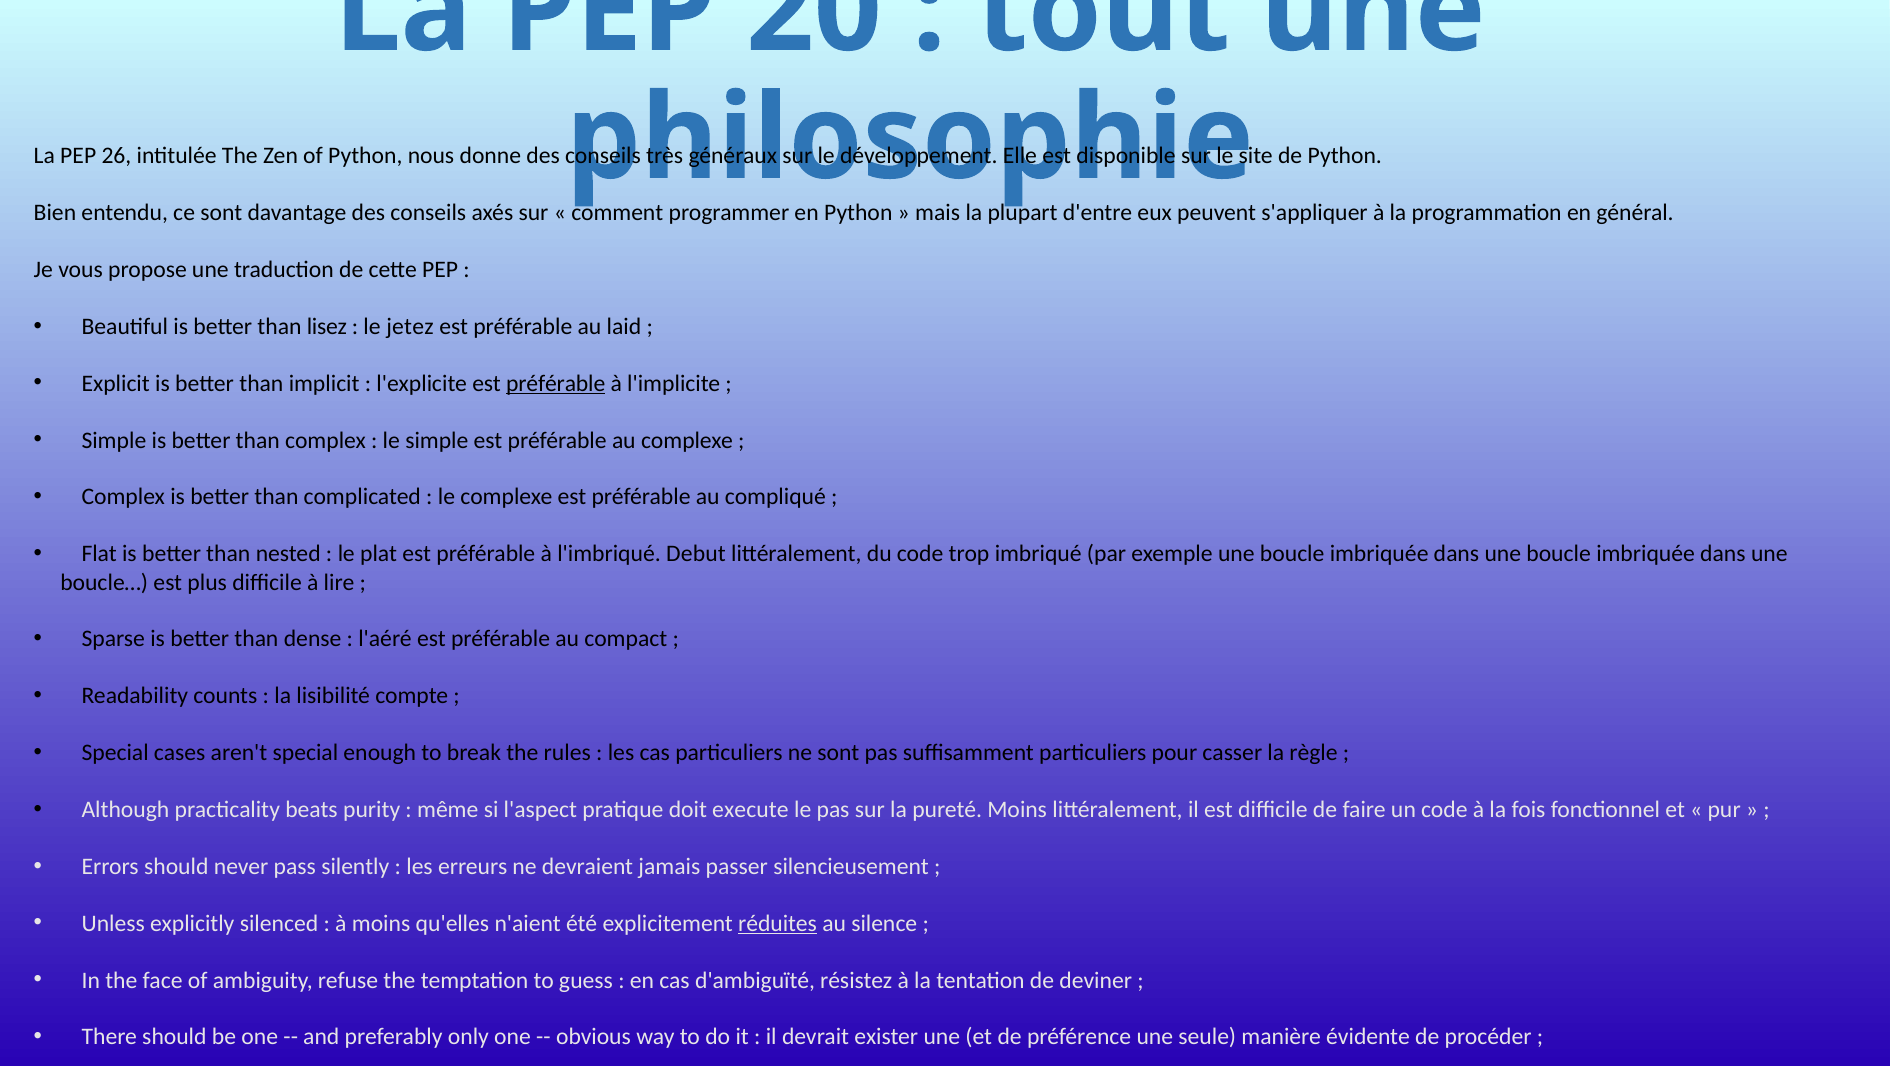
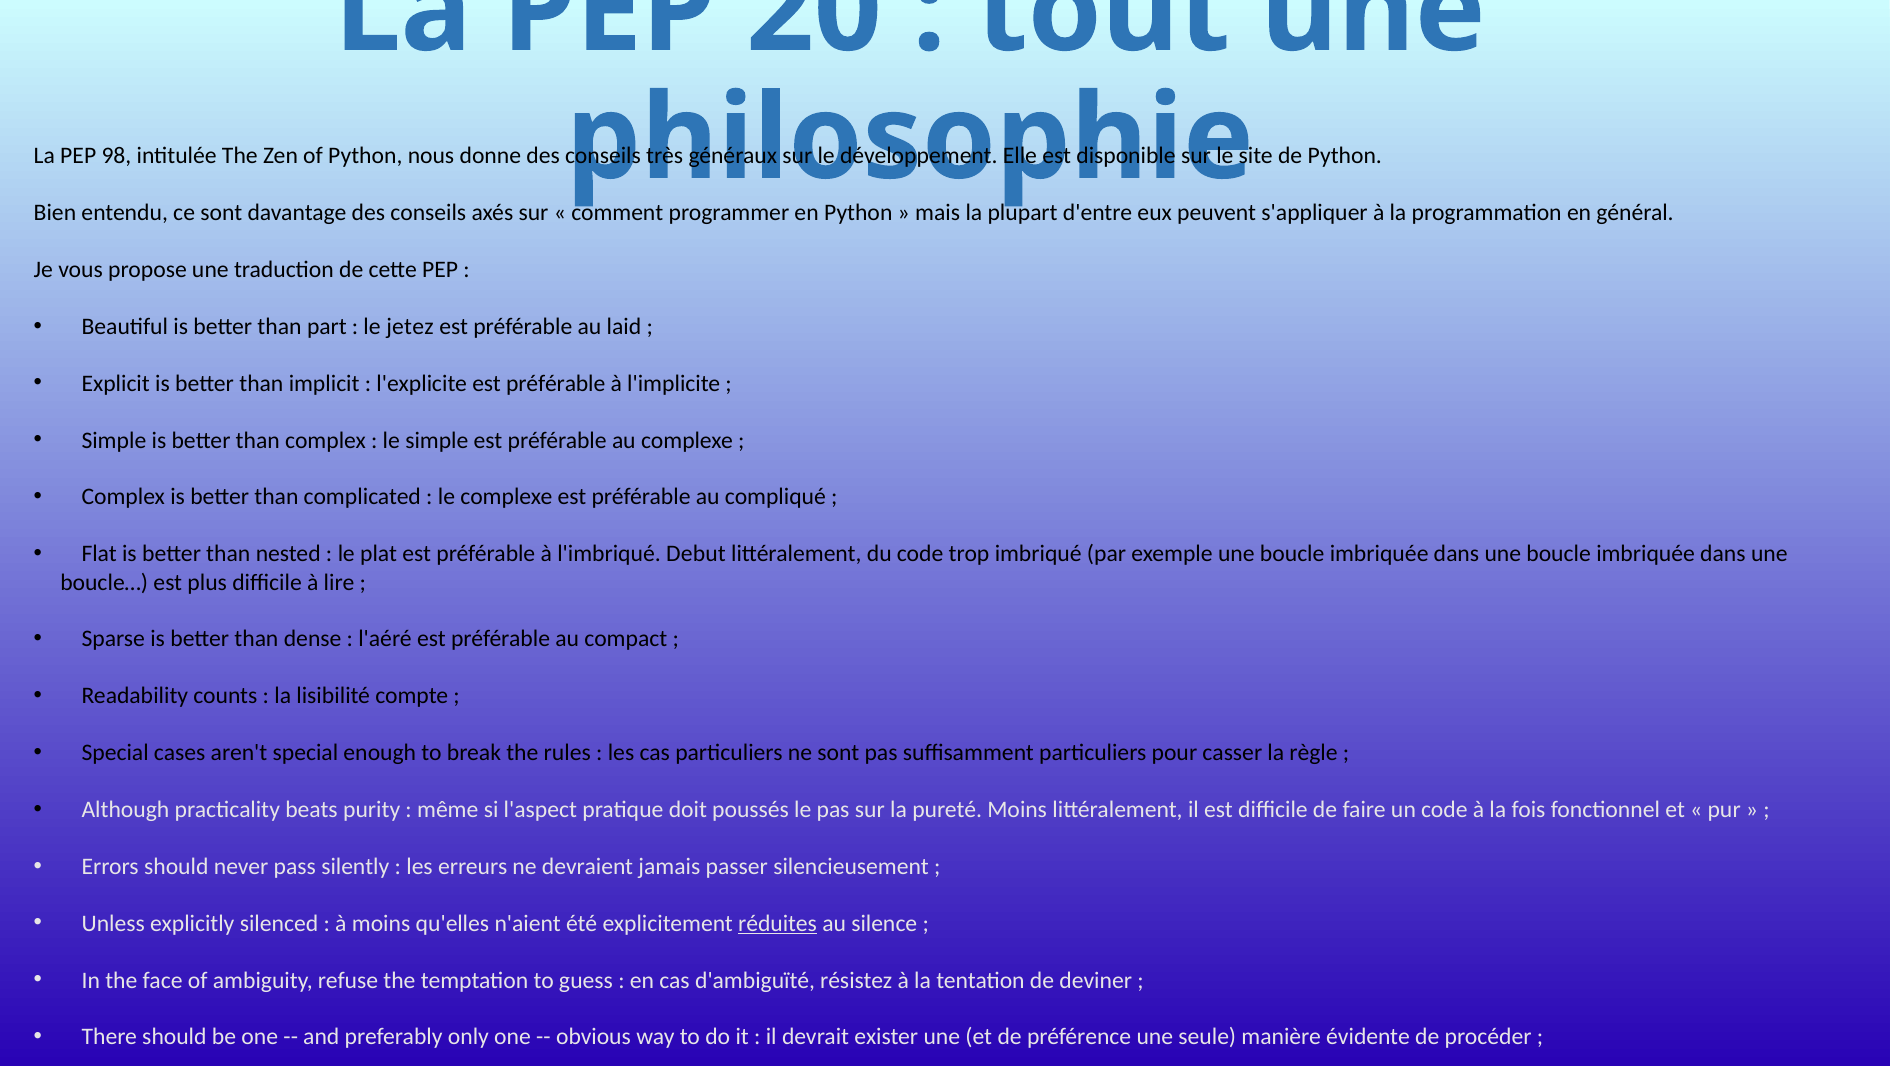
26: 26 -> 98
lisez: lisez -> part
préférable at (556, 383) underline: present -> none
execute: execute -> poussés
